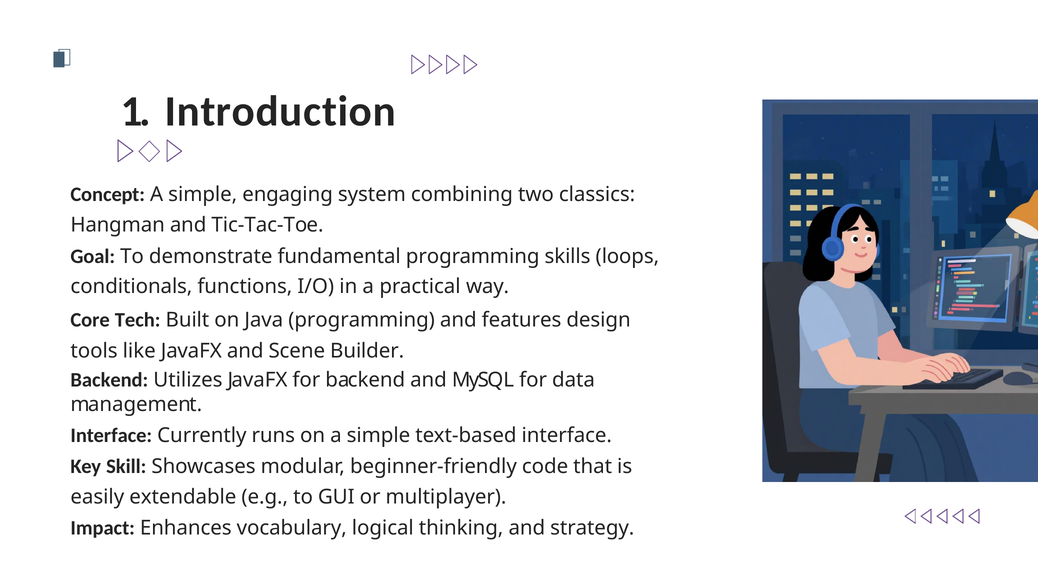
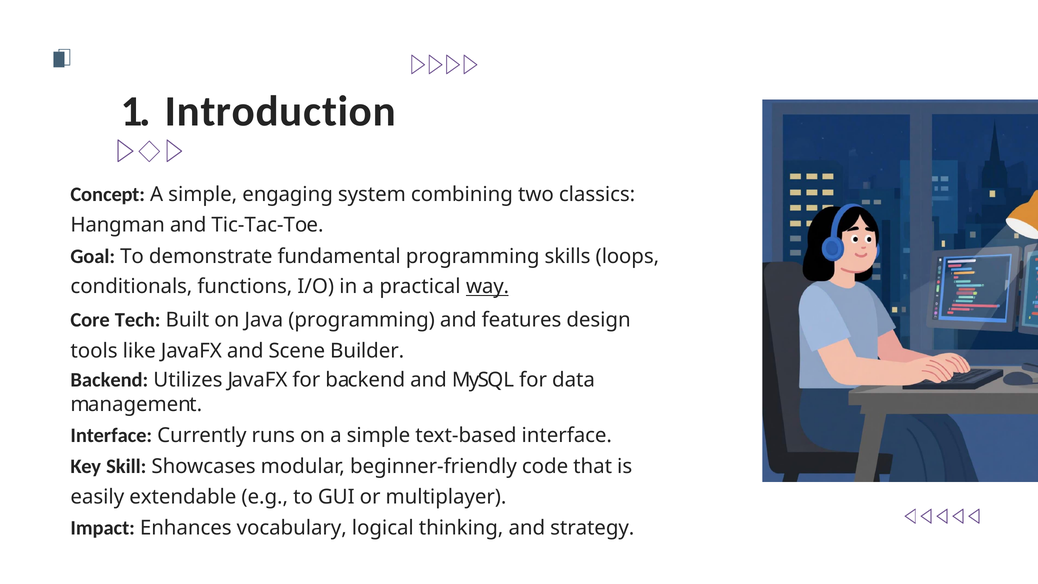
way underline: none -> present
